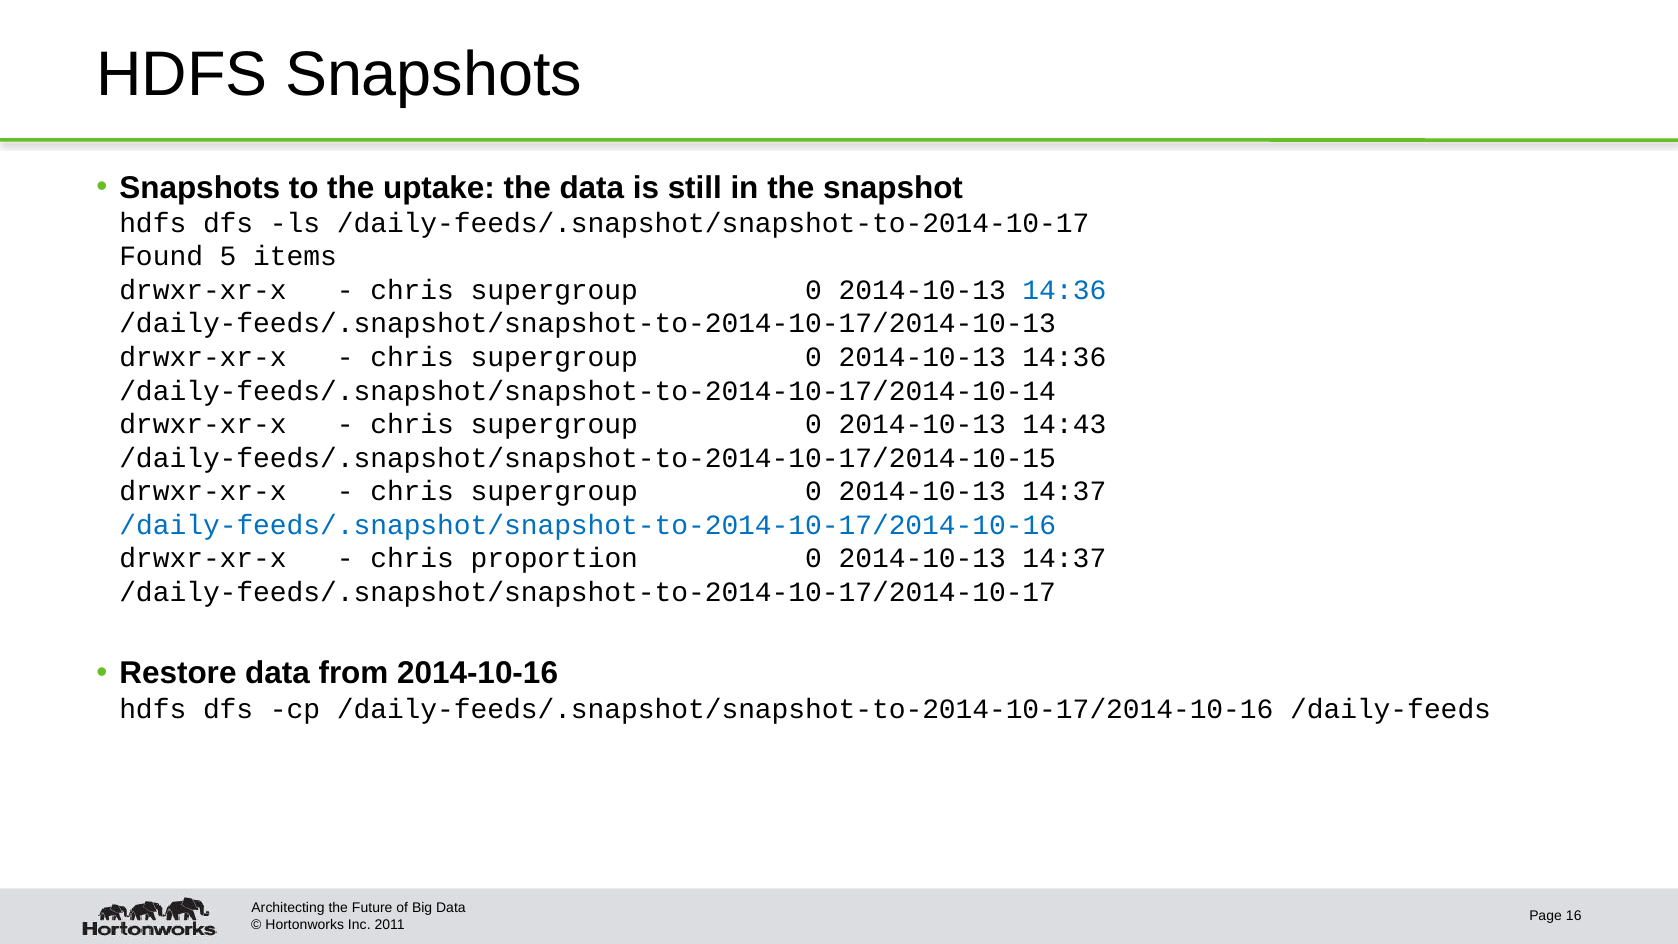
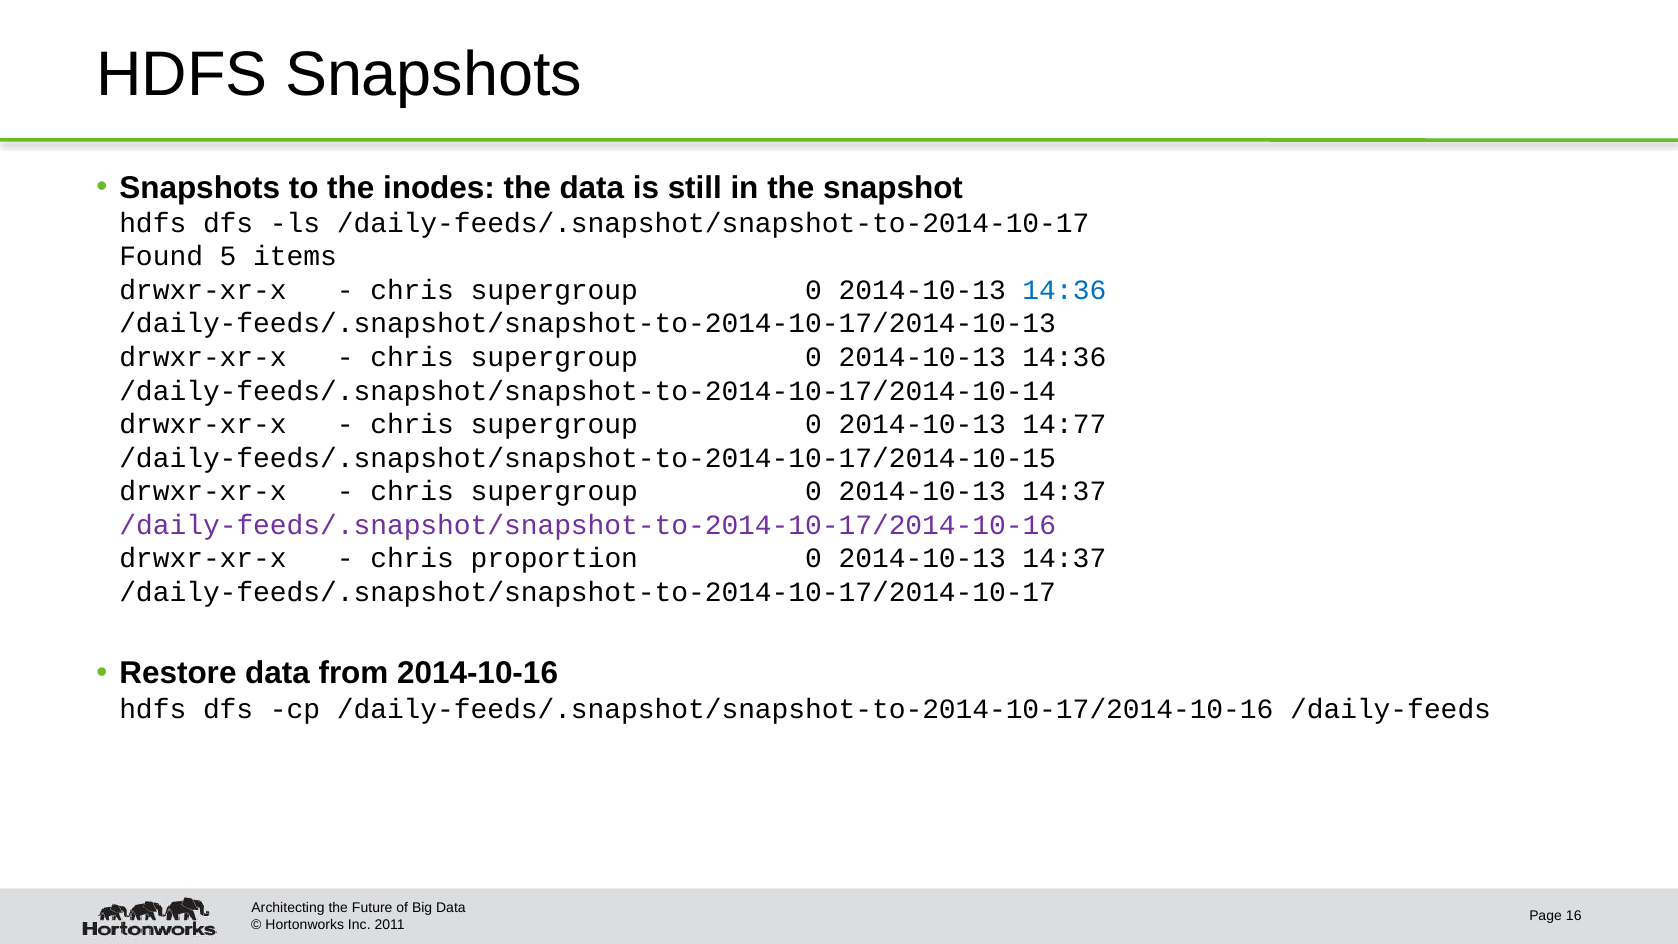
uptake: uptake -> inodes
14:43: 14:43 -> 14:77
/daily-feeds/.snapshot/snapshot-to-2014-10-17/2014-10-16 at (588, 525) colour: blue -> purple
